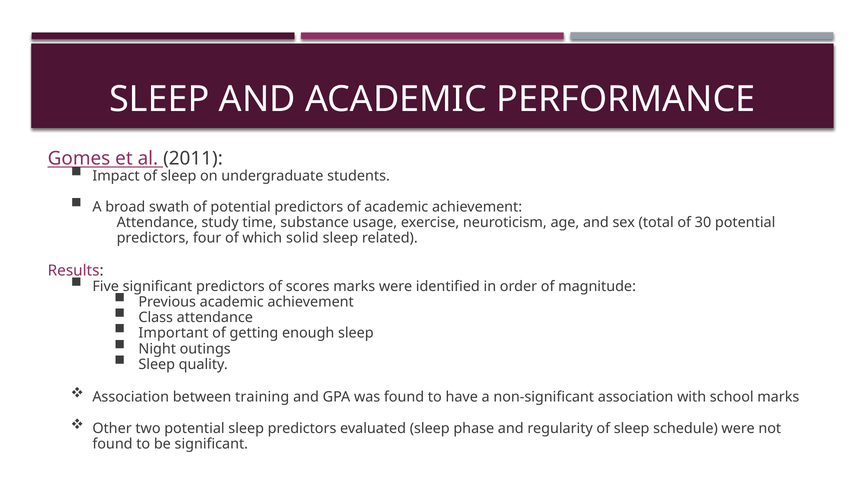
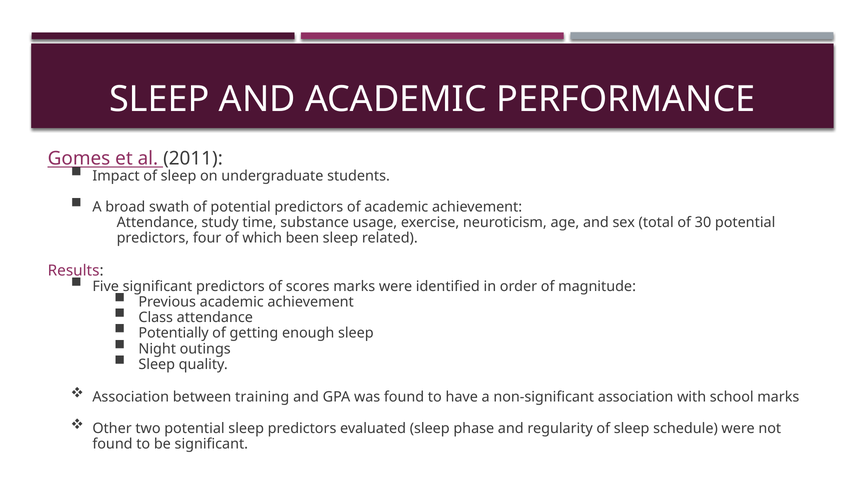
solid: solid -> been
Important: Important -> Potentially
